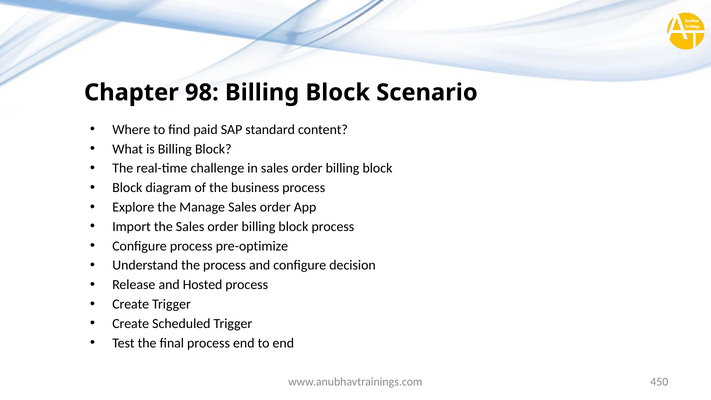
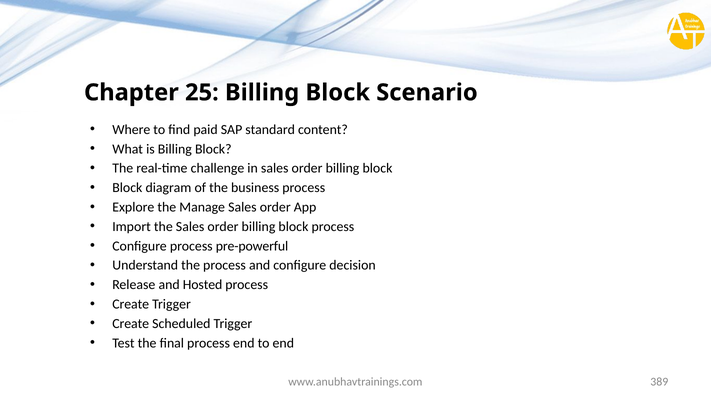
98: 98 -> 25
pre-optimize: pre-optimize -> pre-powerful
450: 450 -> 389
